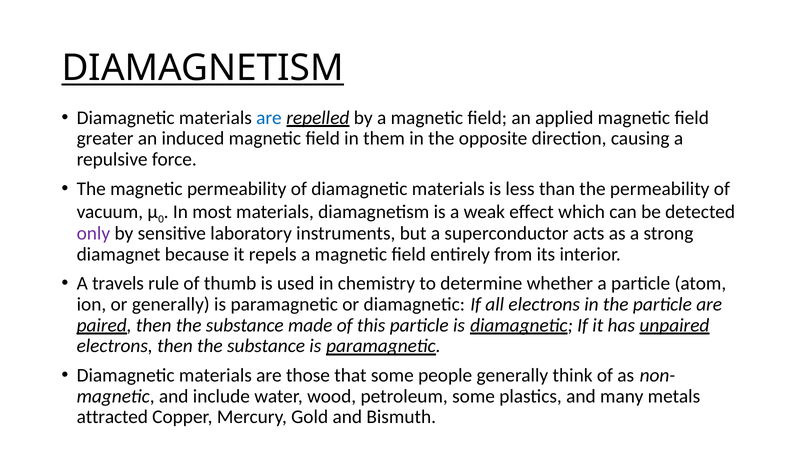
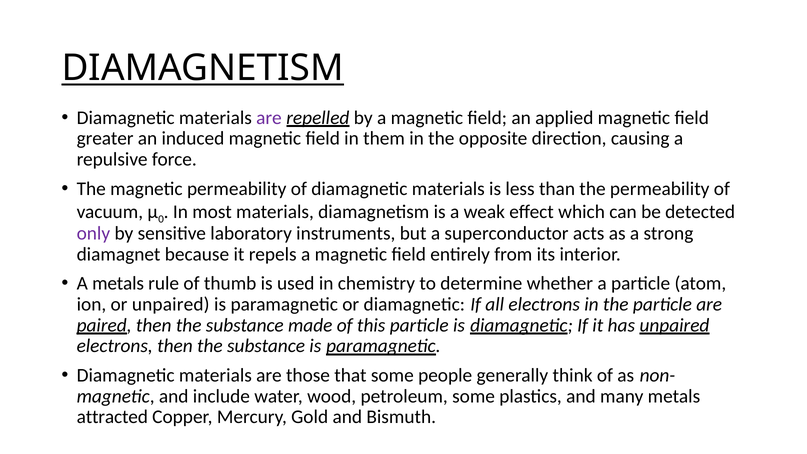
are at (269, 118) colour: blue -> purple
A travels: travels -> metals
or generally: generally -> unpaired
